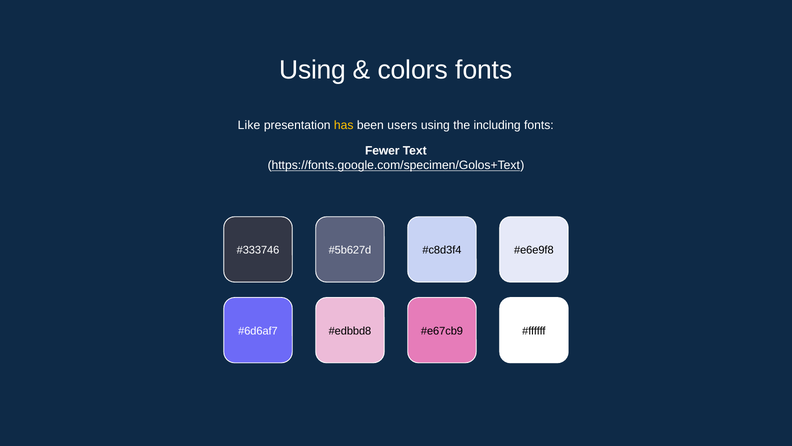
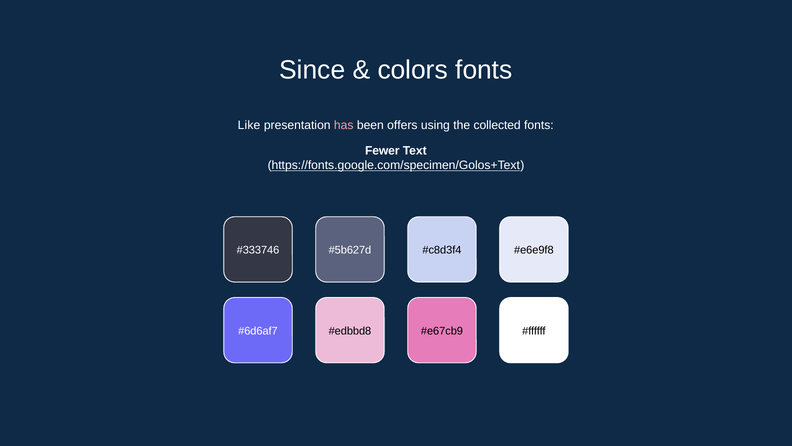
Using at (313, 70): Using -> Since
has colour: yellow -> pink
users: users -> offers
including: including -> collected
